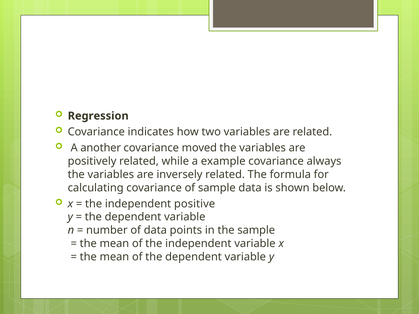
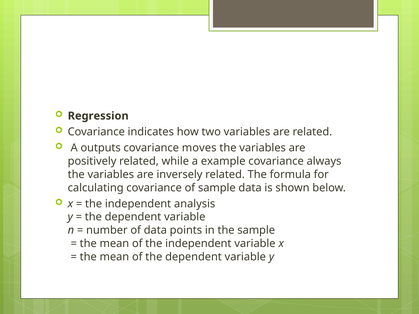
another: another -> outputs
moved: moved -> moves
positive: positive -> analysis
